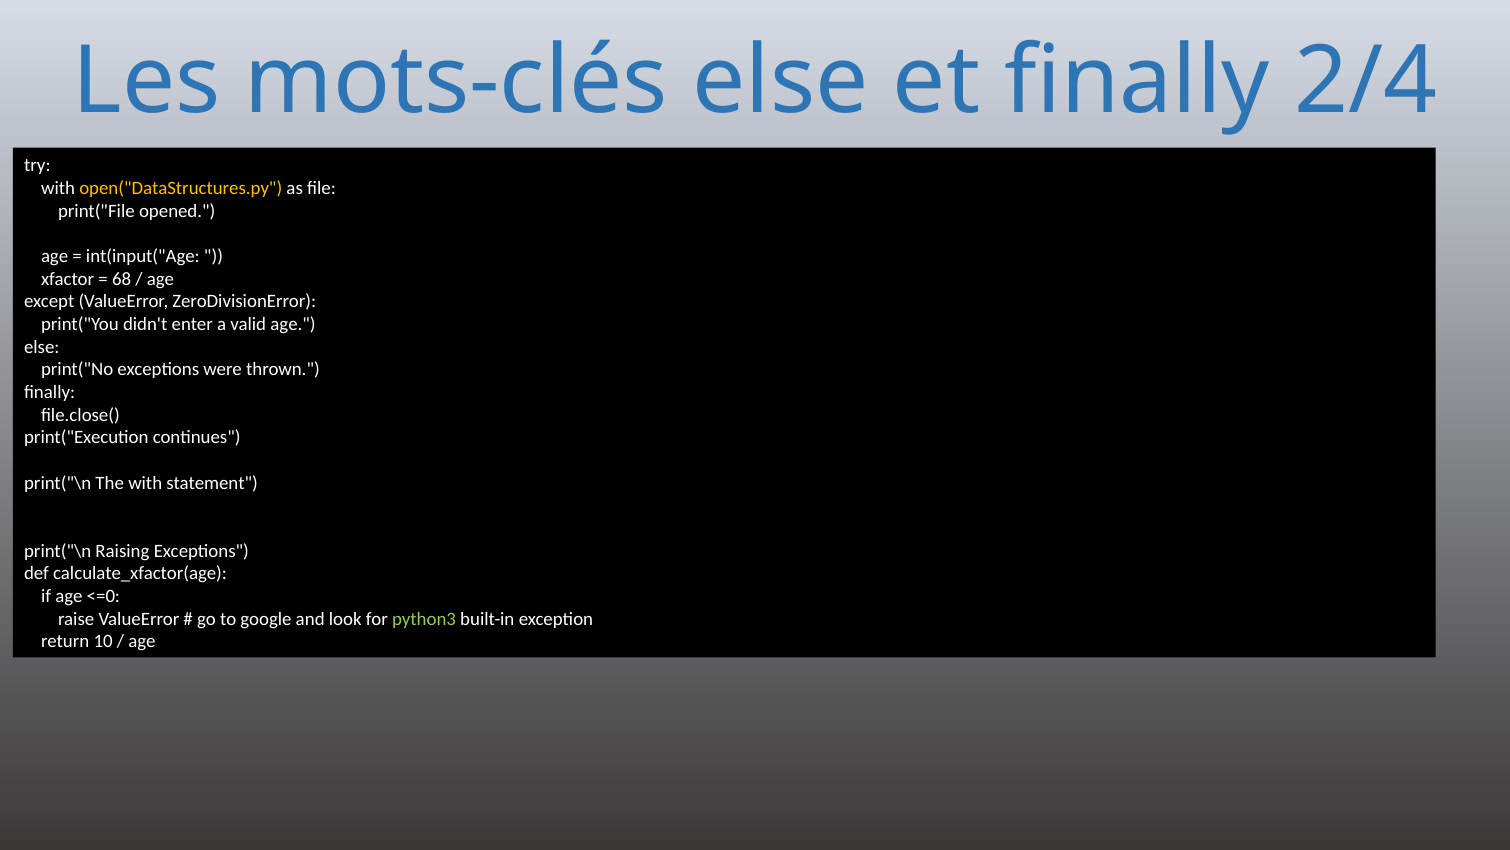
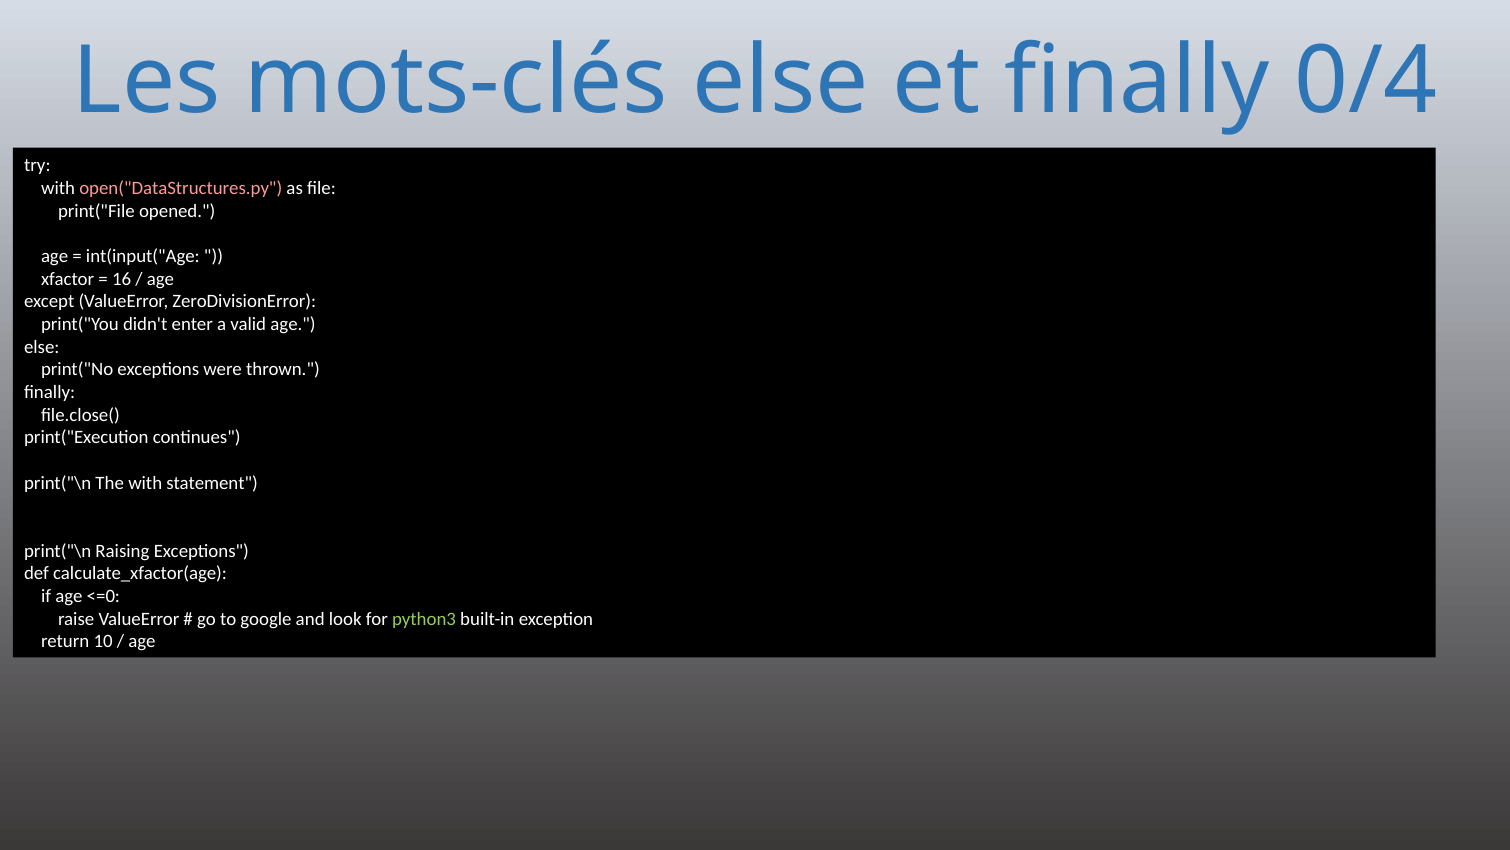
2/4: 2/4 -> 0/4
open("DataStructures.py colour: yellow -> pink
68: 68 -> 16
